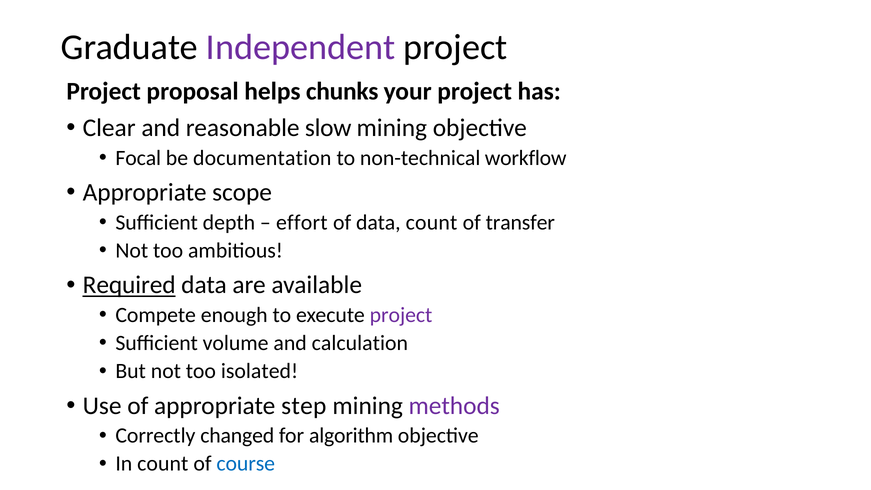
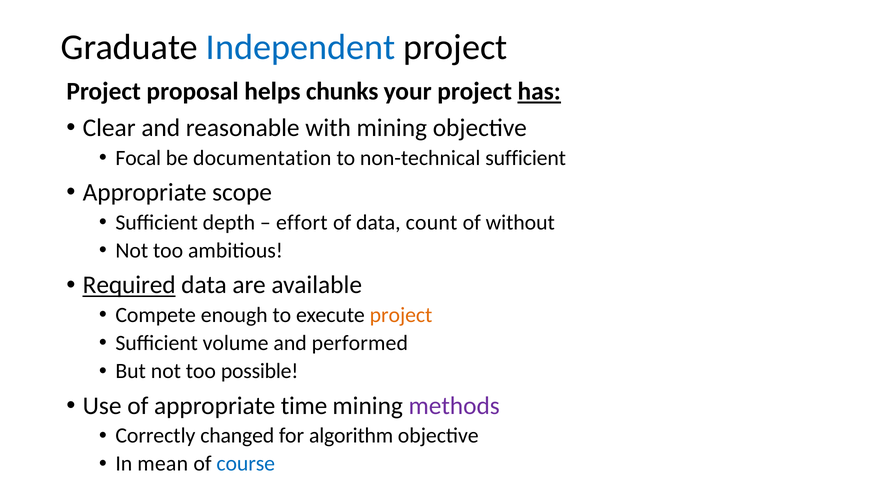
Independent colour: purple -> blue
has underline: none -> present
slow: slow -> with
non-technical workflow: workflow -> sufficient
transfer: transfer -> without
project at (401, 315) colour: purple -> orange
calculation: calculation -> performed
isolated: isolated -> possible
step: step -> time
In count: count -> mean
